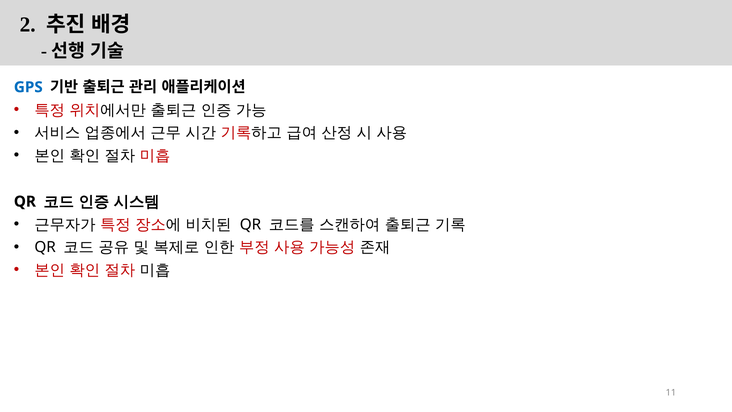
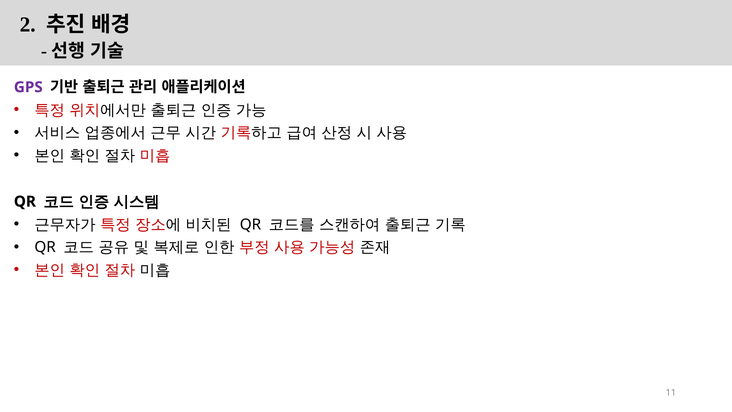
GPS colour: blue -> purple
